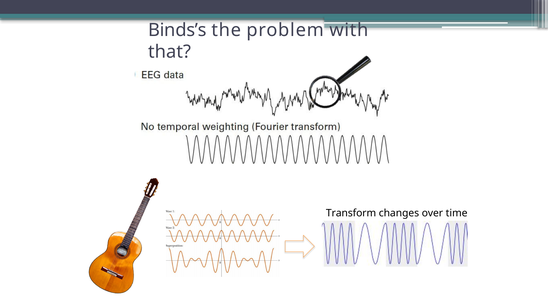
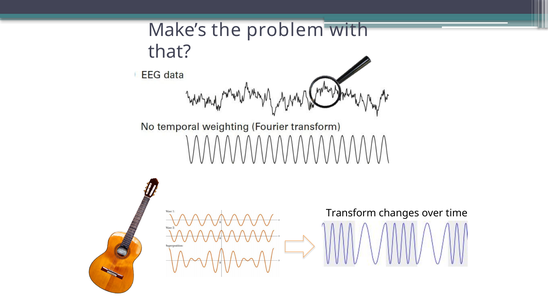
Binds’s: Binds’s -> Make’s
